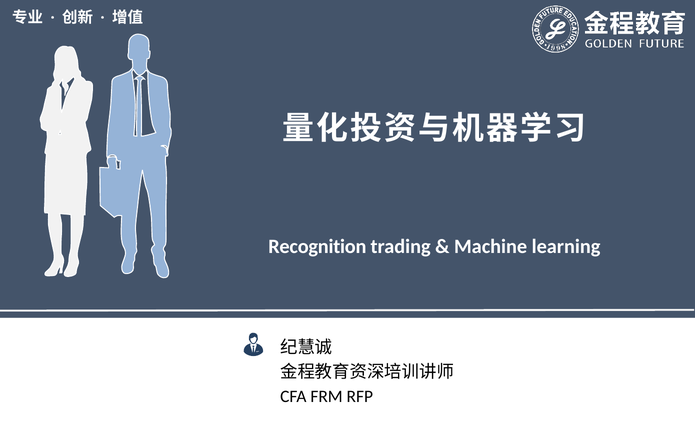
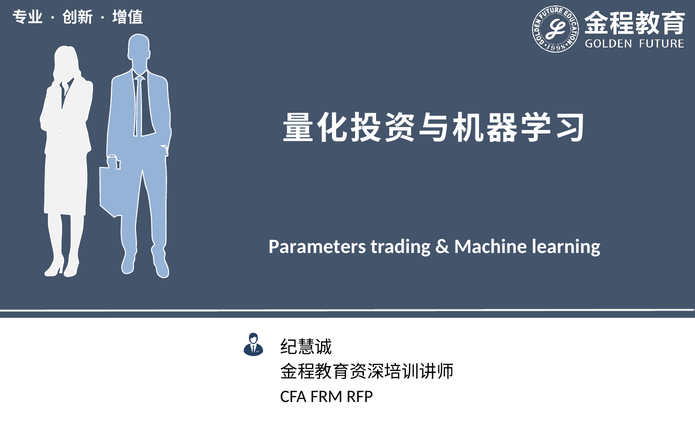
Recognition: Recognition -> Parameters
